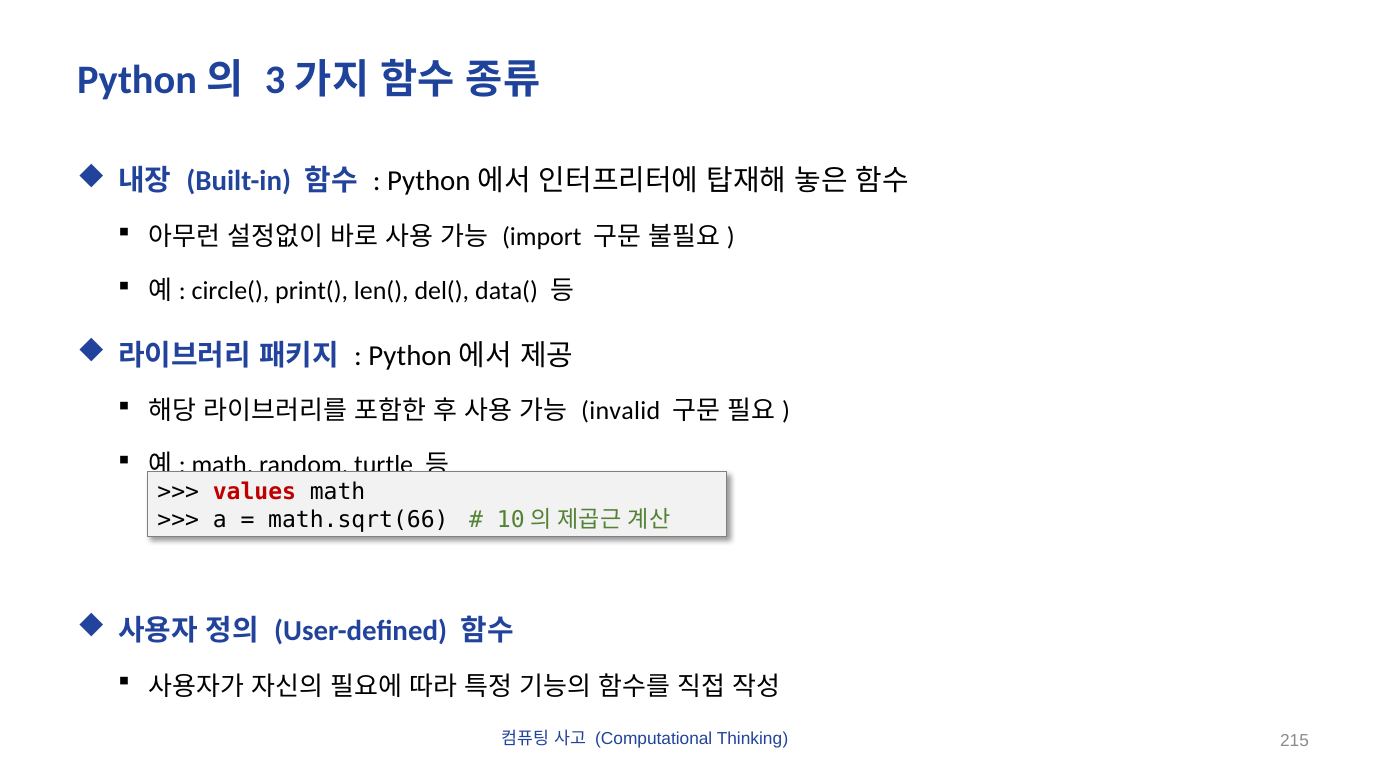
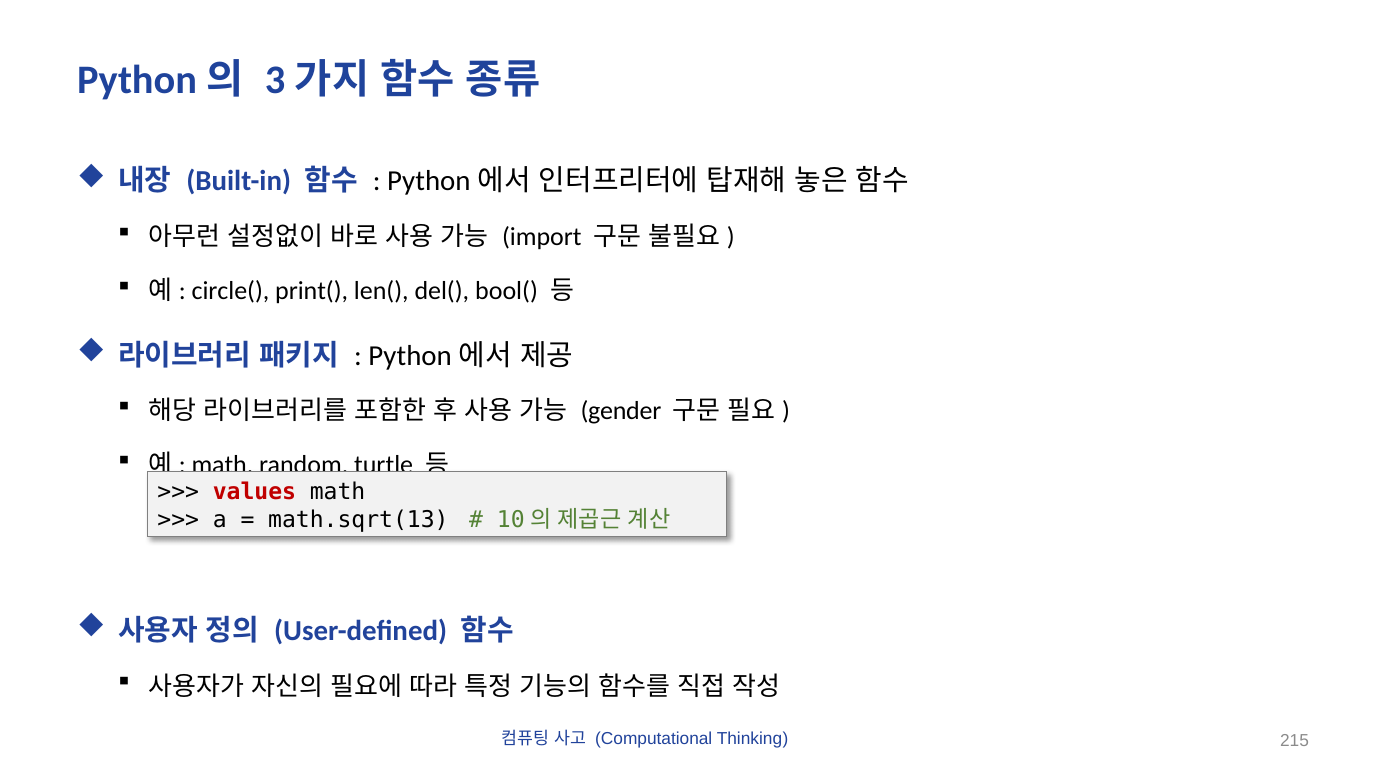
data(: data( -> bool(
invalid: invalid -> gender
math.sqrt(66: math.sqrt(66 -> math.sqrt(13
